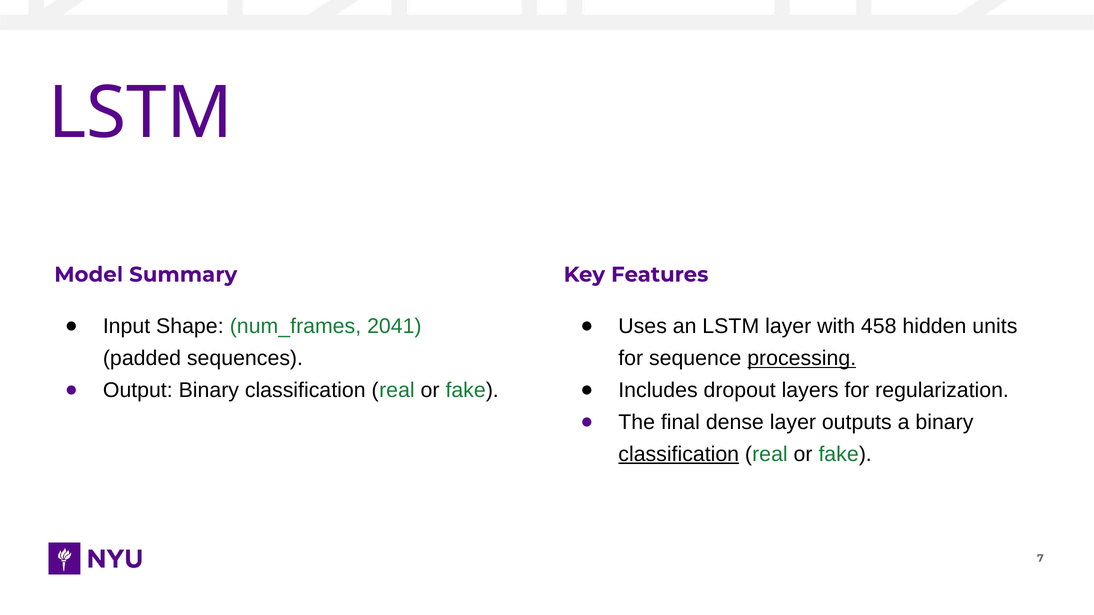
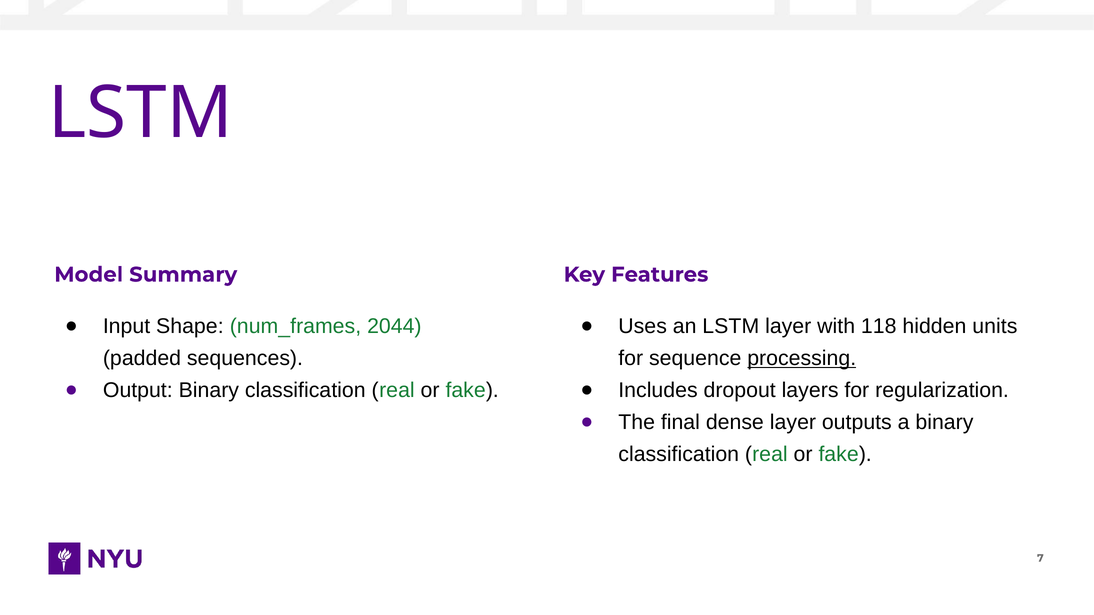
2041: 2041 -> 2044
458: 458 -> 118
classification at (679, 454) underline: present -> none
